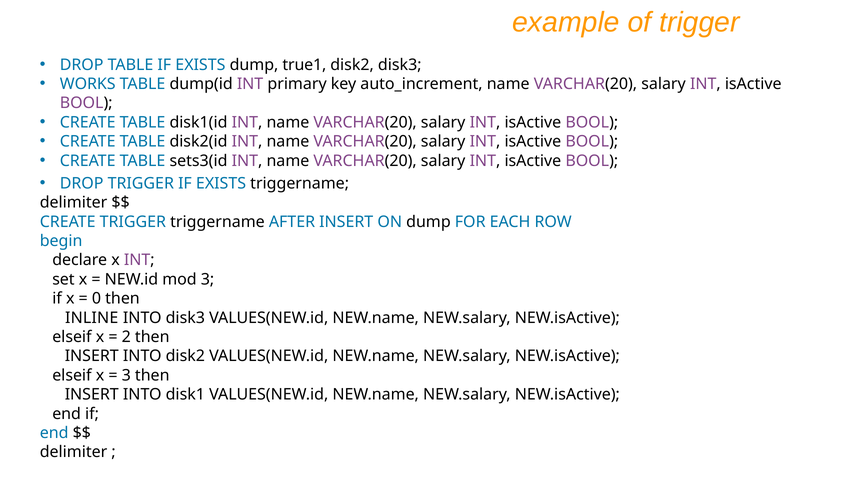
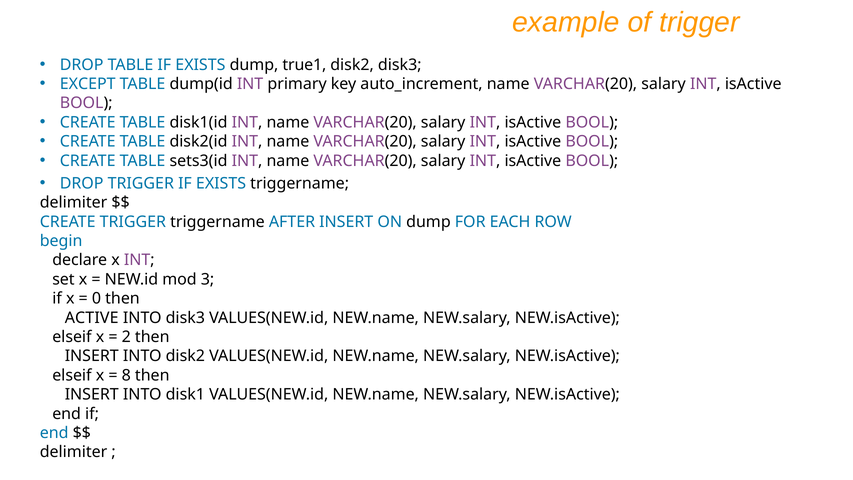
WORKS: WORKS -> EXCEPT
INLINE: INLINE -> ACTIVE
3 at (126, 375): 3 -> 8
